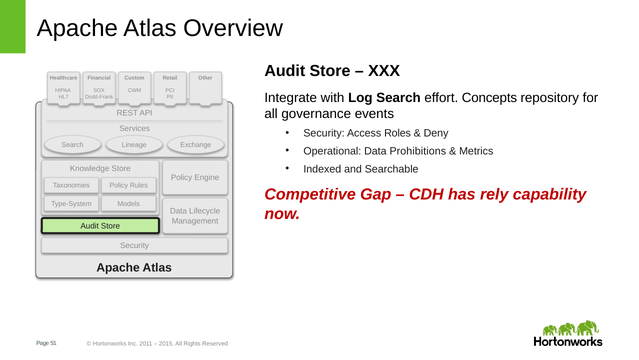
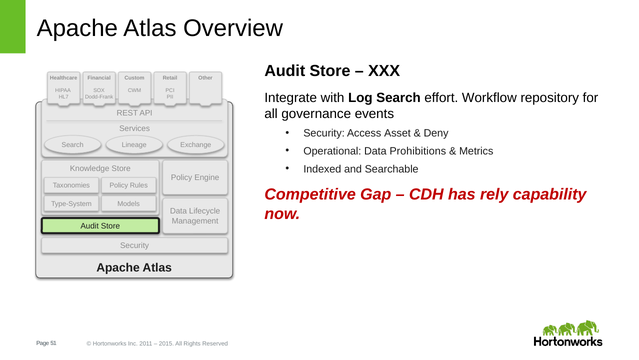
Concepts: Concepts -> Workflow
Roles: Roles -> Asset
